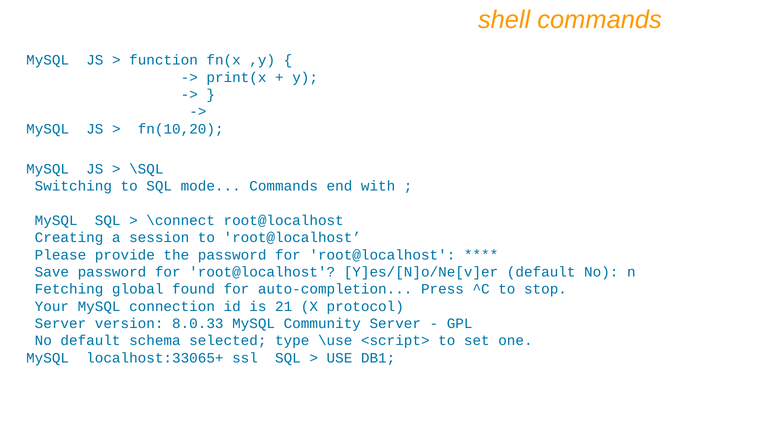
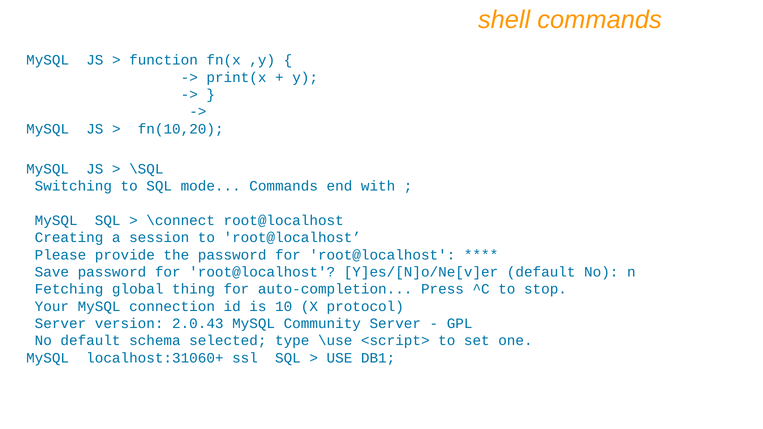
found: found -> thing
21: 21 -> 10
8.0.33: 8.0.33 -> 2.0.43
localhost:33065+: localhost:33065+ -> localhost:31060+
